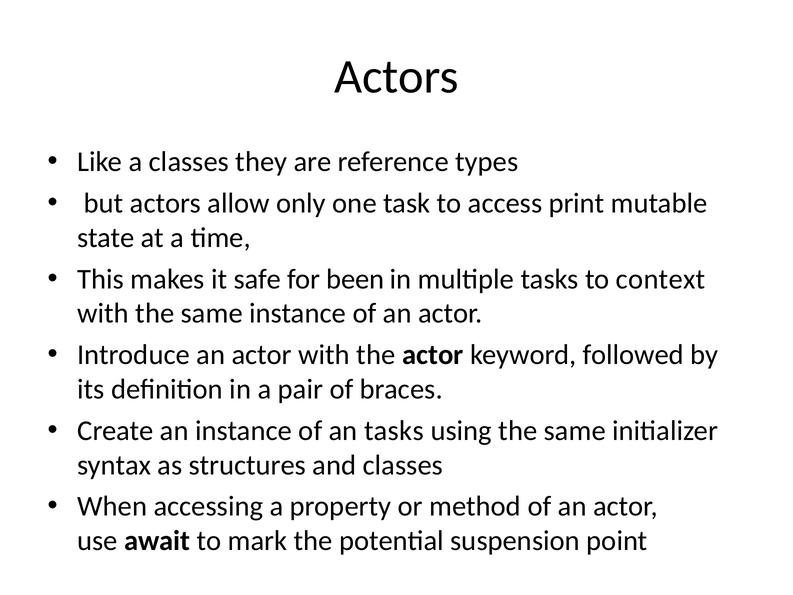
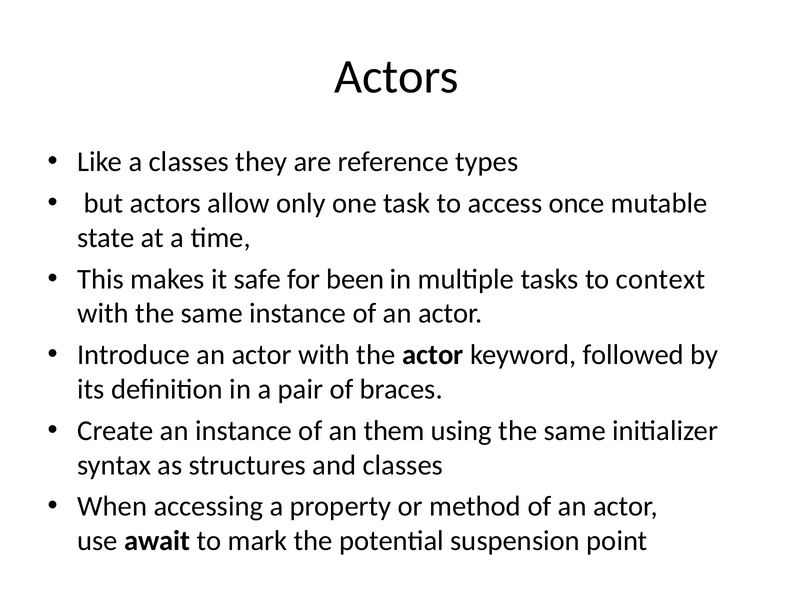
print: print -> once
an tasks: tasks -> them
